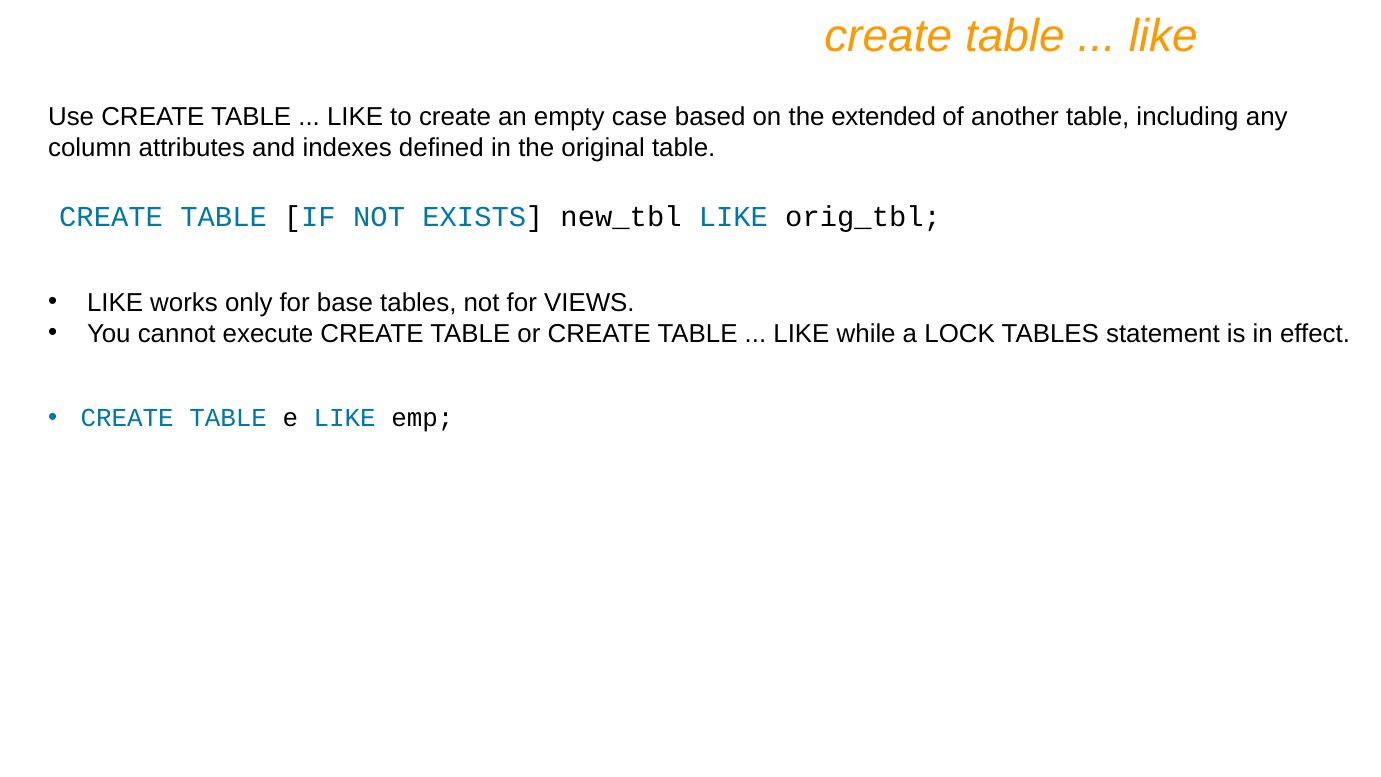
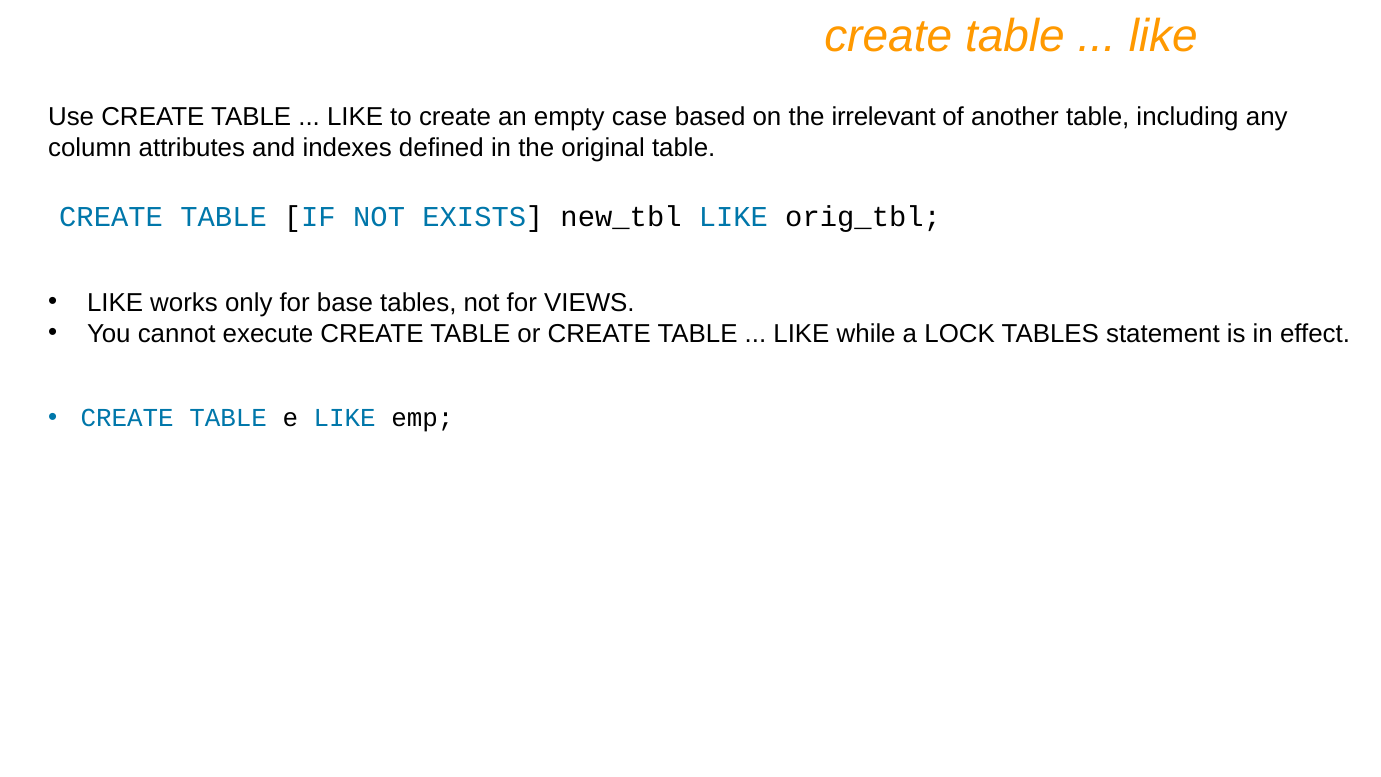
extended: extended -> irrelevant
